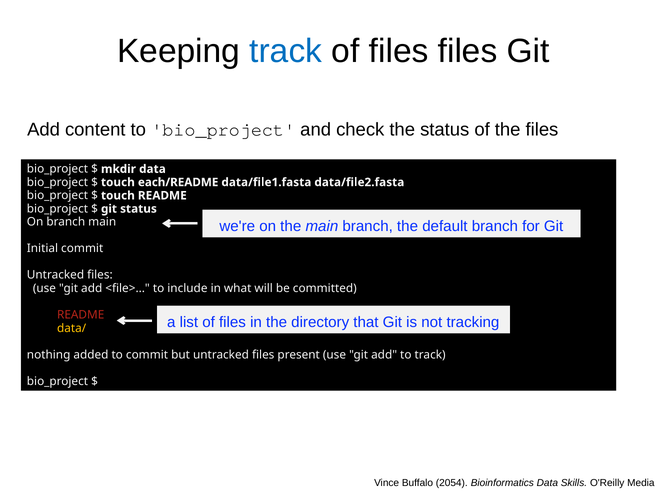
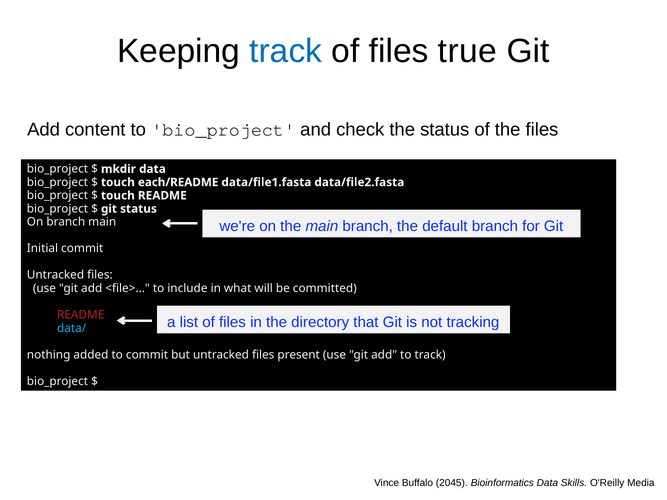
files files: files -> true
data/ colour: yellow -> light blue
2054: 2054 -> 2045
